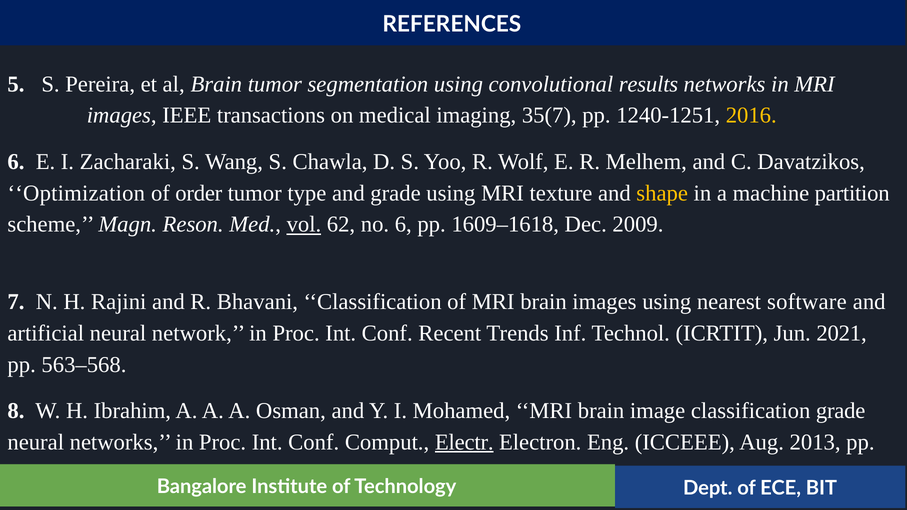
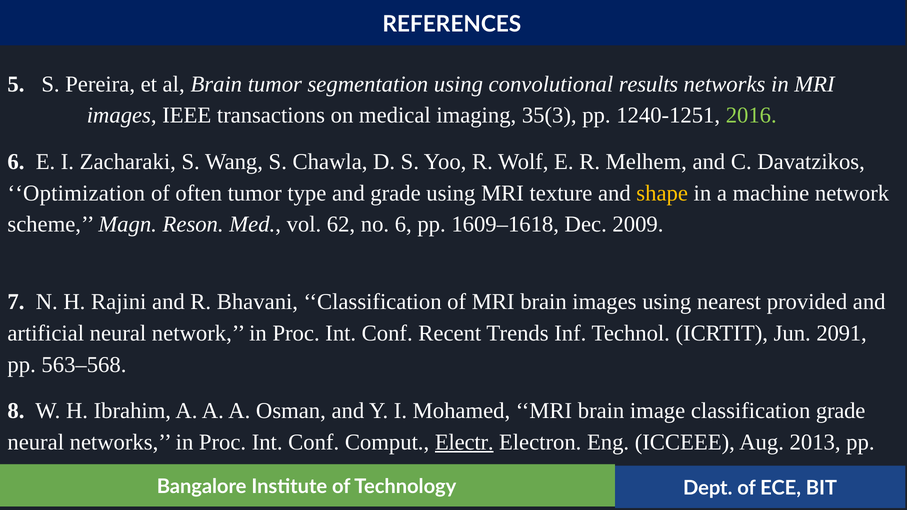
35(7: 35(7 -> 35(3
2016 colour: yellow -> light green
order: order -> often
machine partition: partition -> network
vol underline: present -> none
software: software -> provided
2021: 2021 -> 2091
